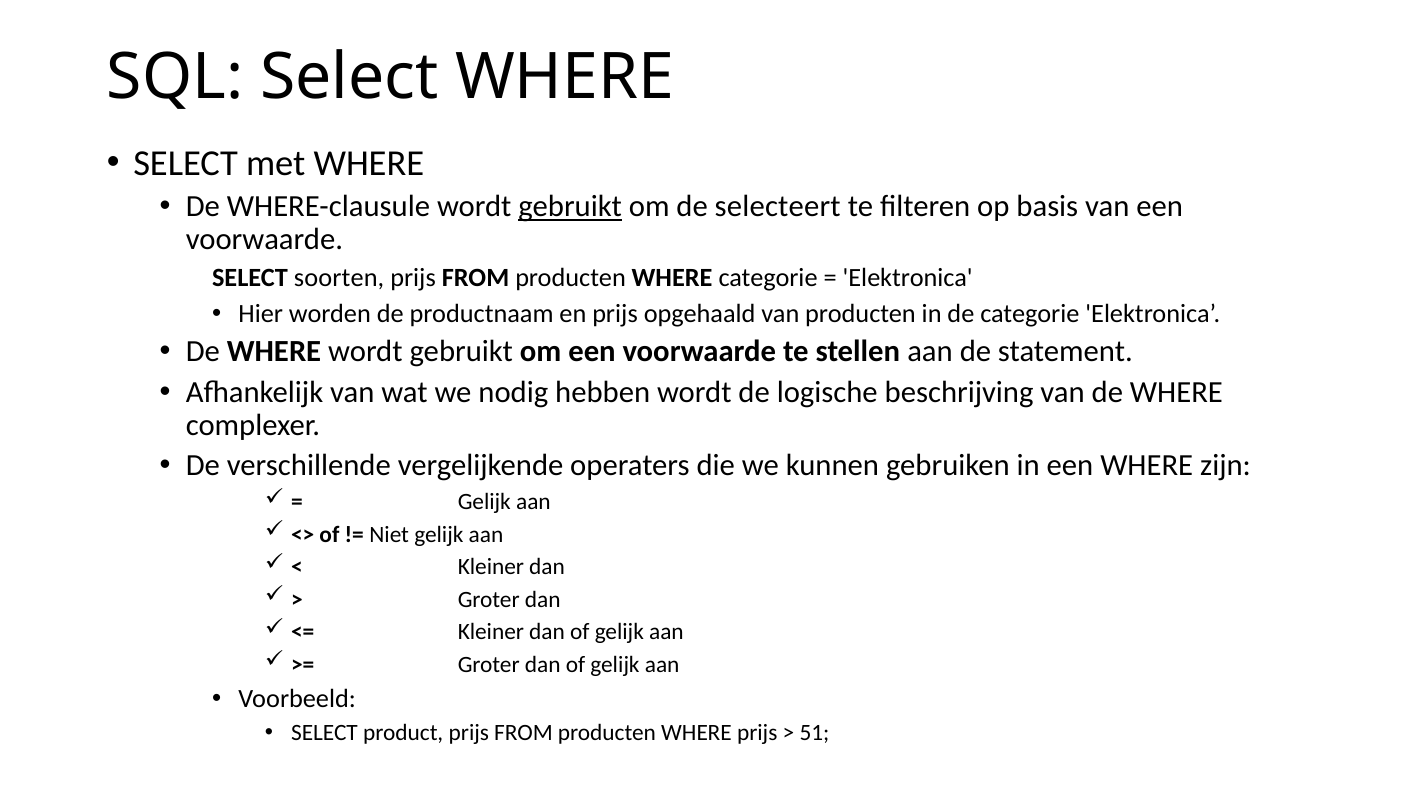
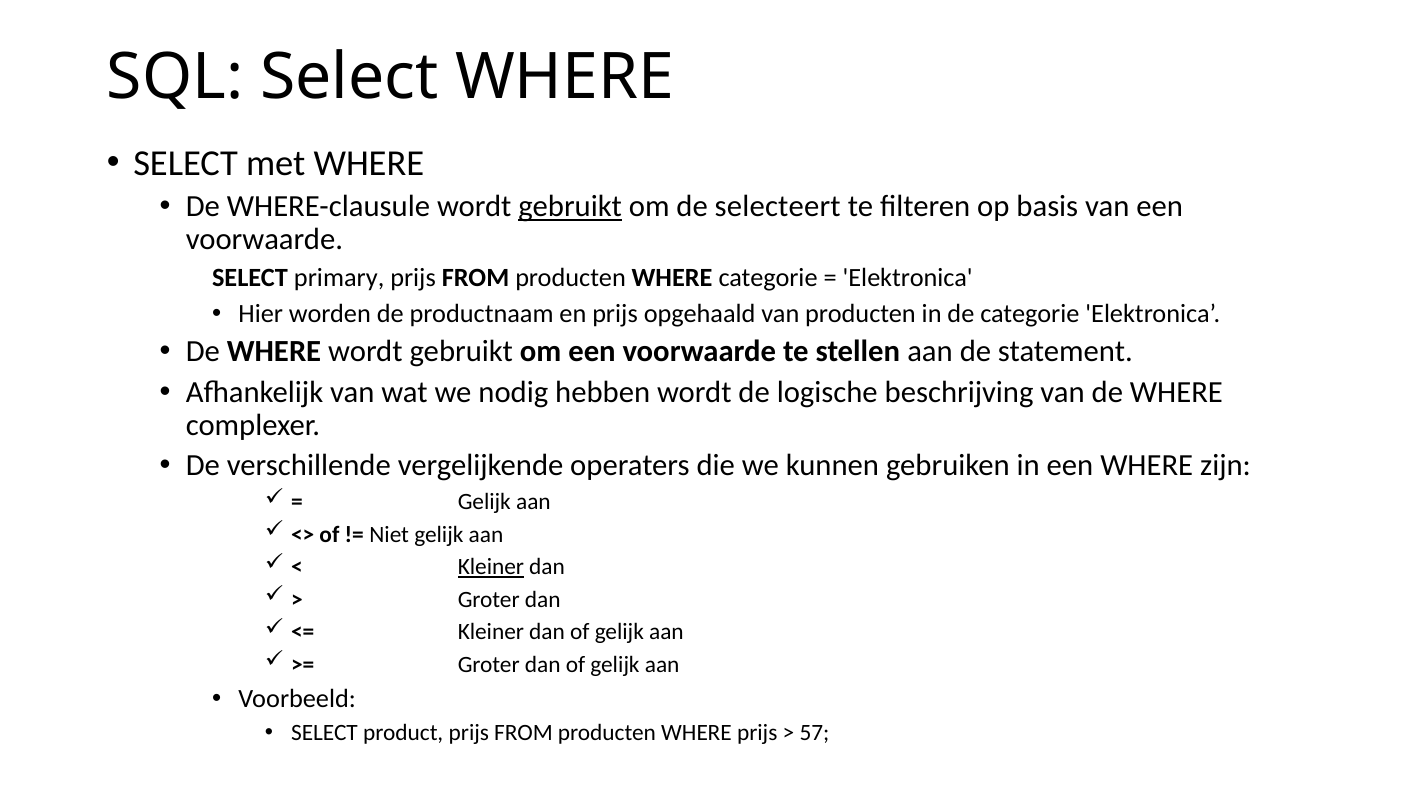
soorten: soorten -> primary
Kleiner at (491, 567) underline: none -> present
51: 51 -> 57
